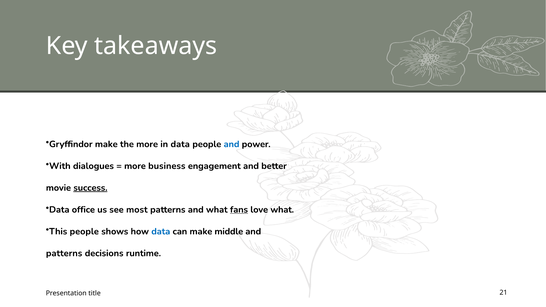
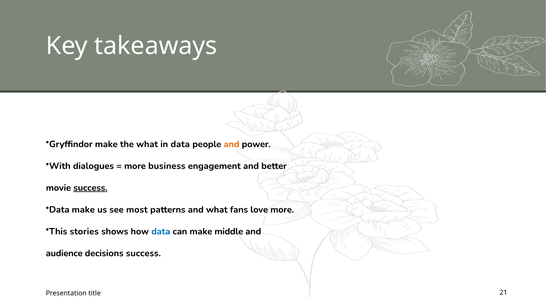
the more: more -> what
and at (232, 144) colour: blue -> orange
Data office: office -> make
fans underline: present -> none
love what: what -> more
This people: people -> stories
patterns at (64, 253): patterns -> audience
decisions runtime: runtime -> success
